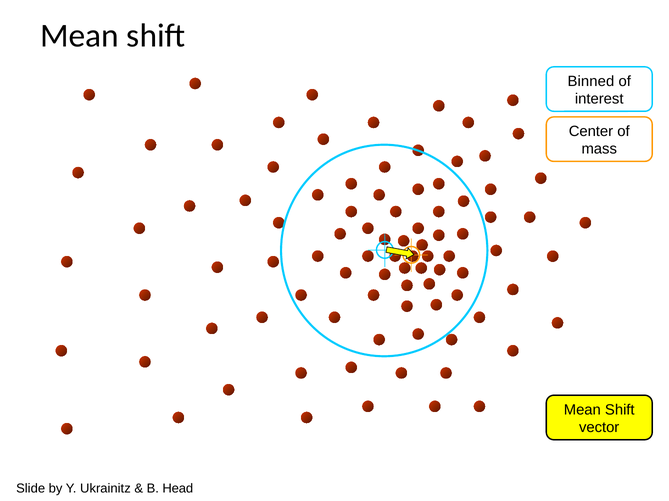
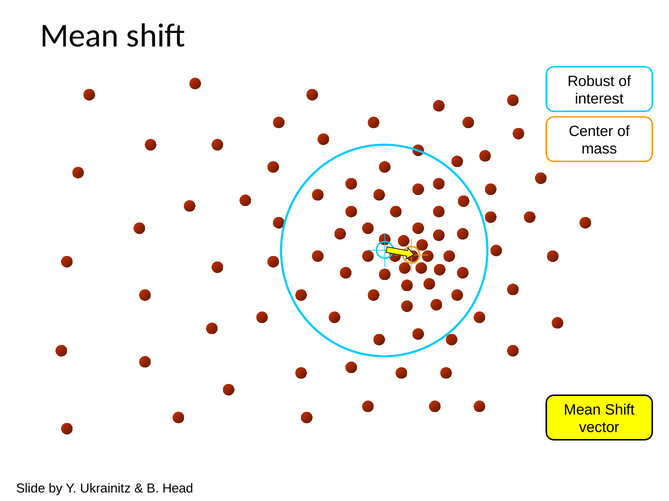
Binned: Binned -> Robust
